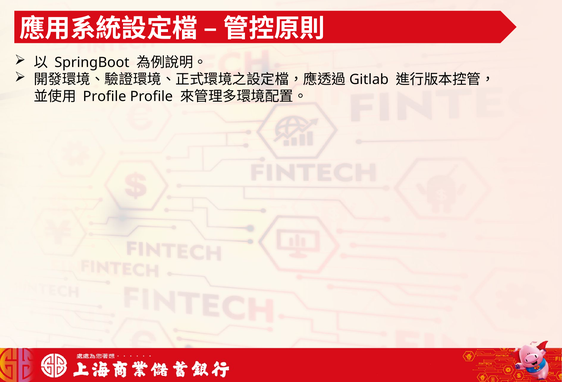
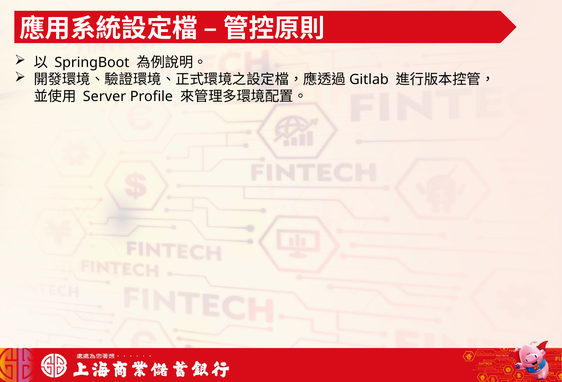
Profile at (105, 96): Profile -> Server
